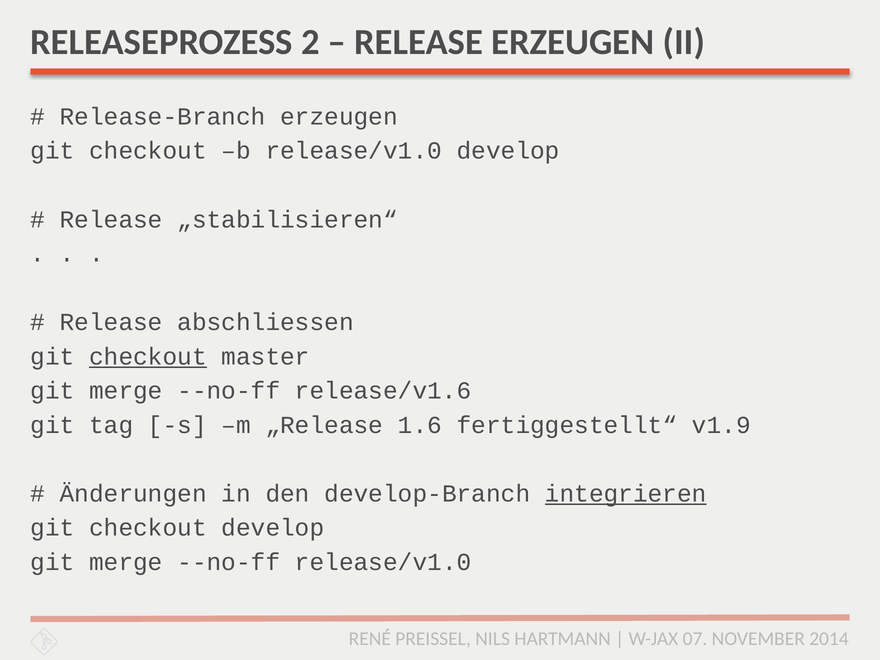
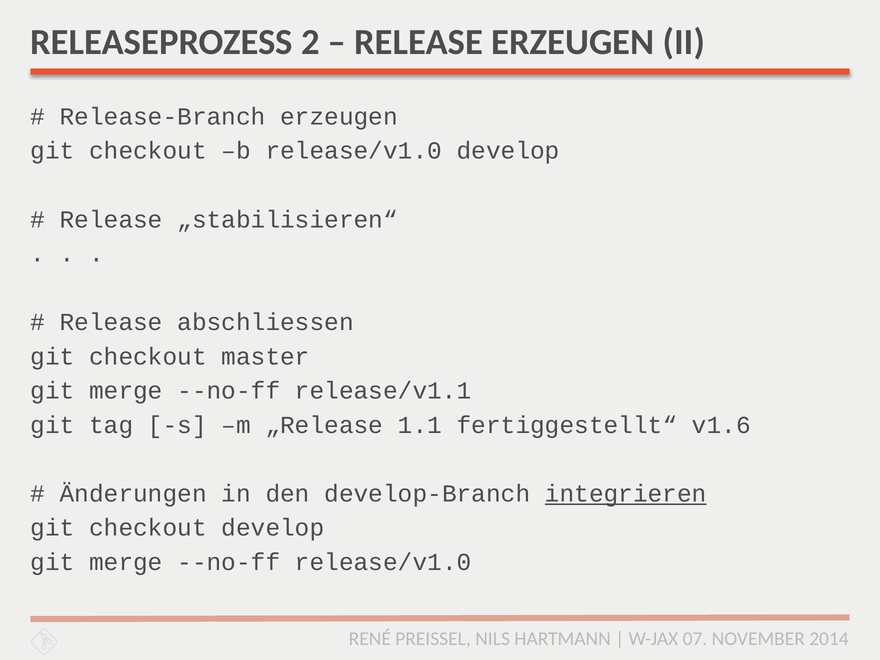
checkout at (148, 357) underline: present -> none
release/v1.6: release/v1.6 -> release/v1.1
1.6: 1.6 -> 1.1
v1.9: v1.9 -> v1.6
